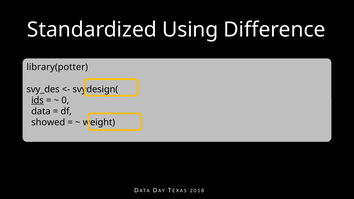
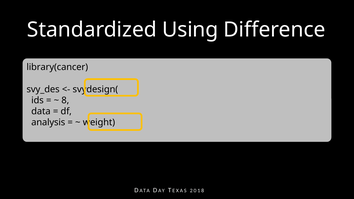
library(potter: library(potter -> library(cancer
ids underline: present -> none
0: 0 -> 8
showed: showed -> analysis
